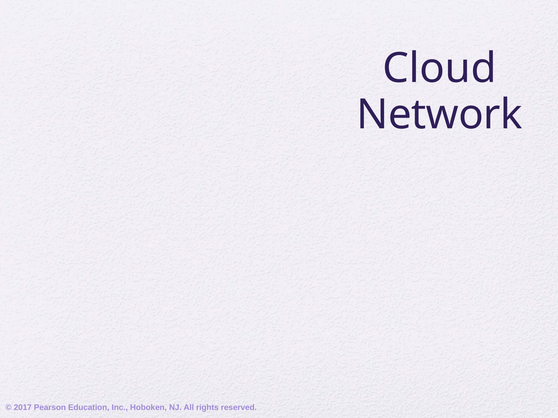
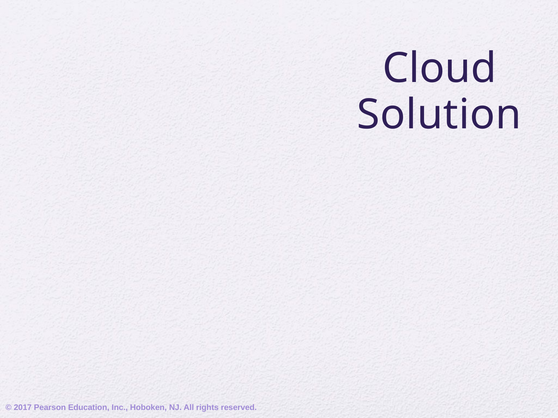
Network: Network -> Solution
